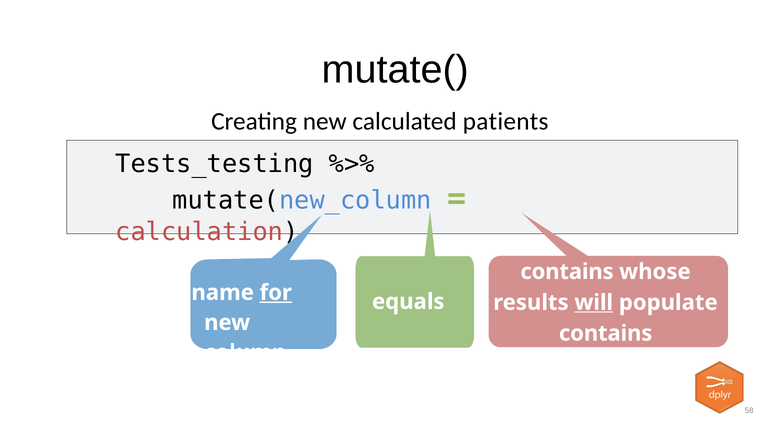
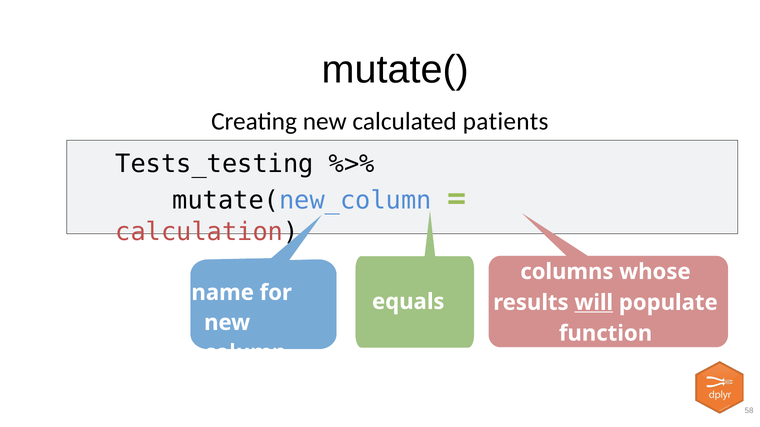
contains at (567, 272): contains -> columns
for underline: present -> none
contains at (606, 334): contains -> function
